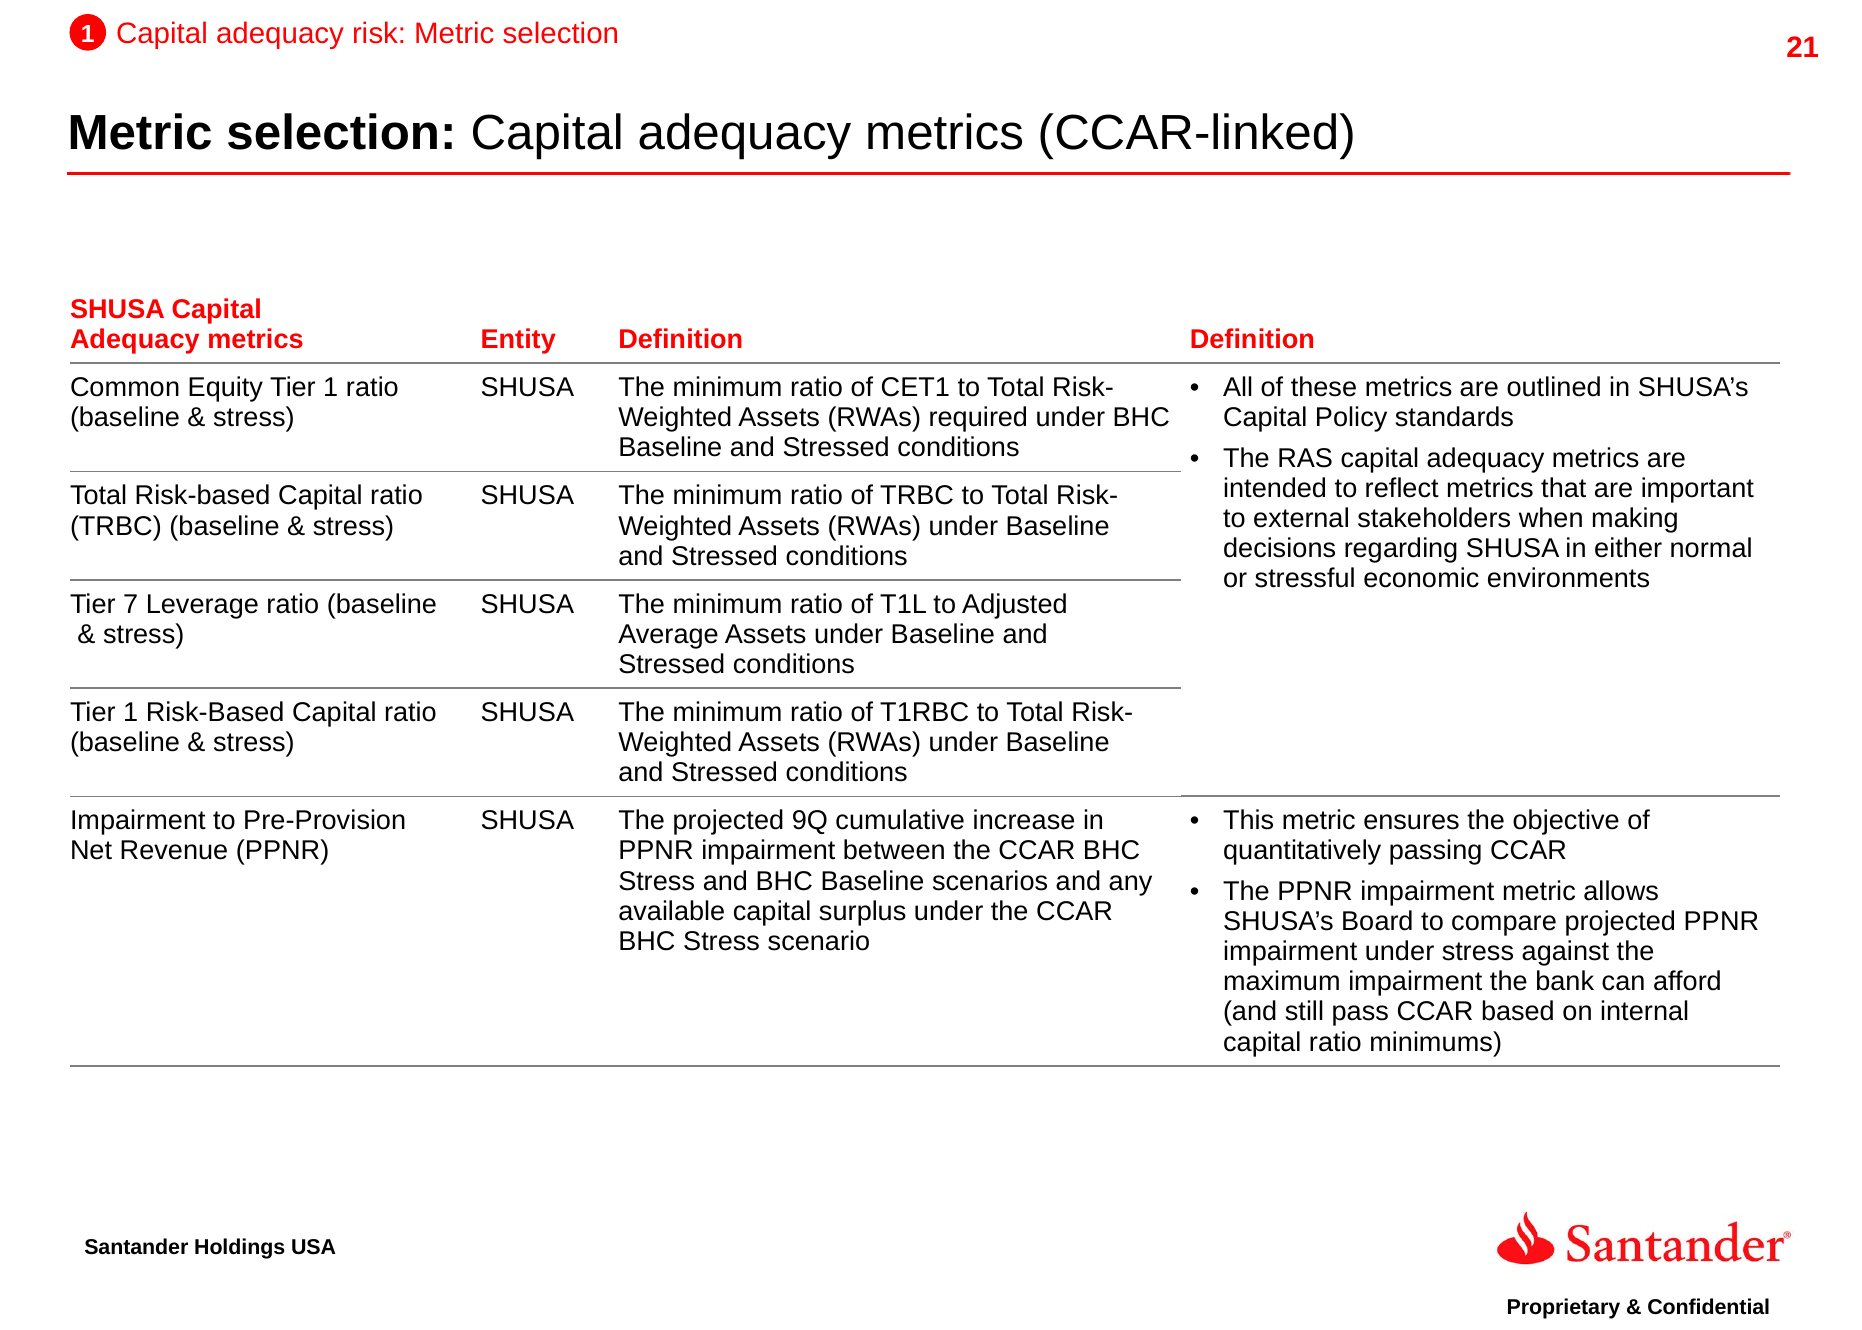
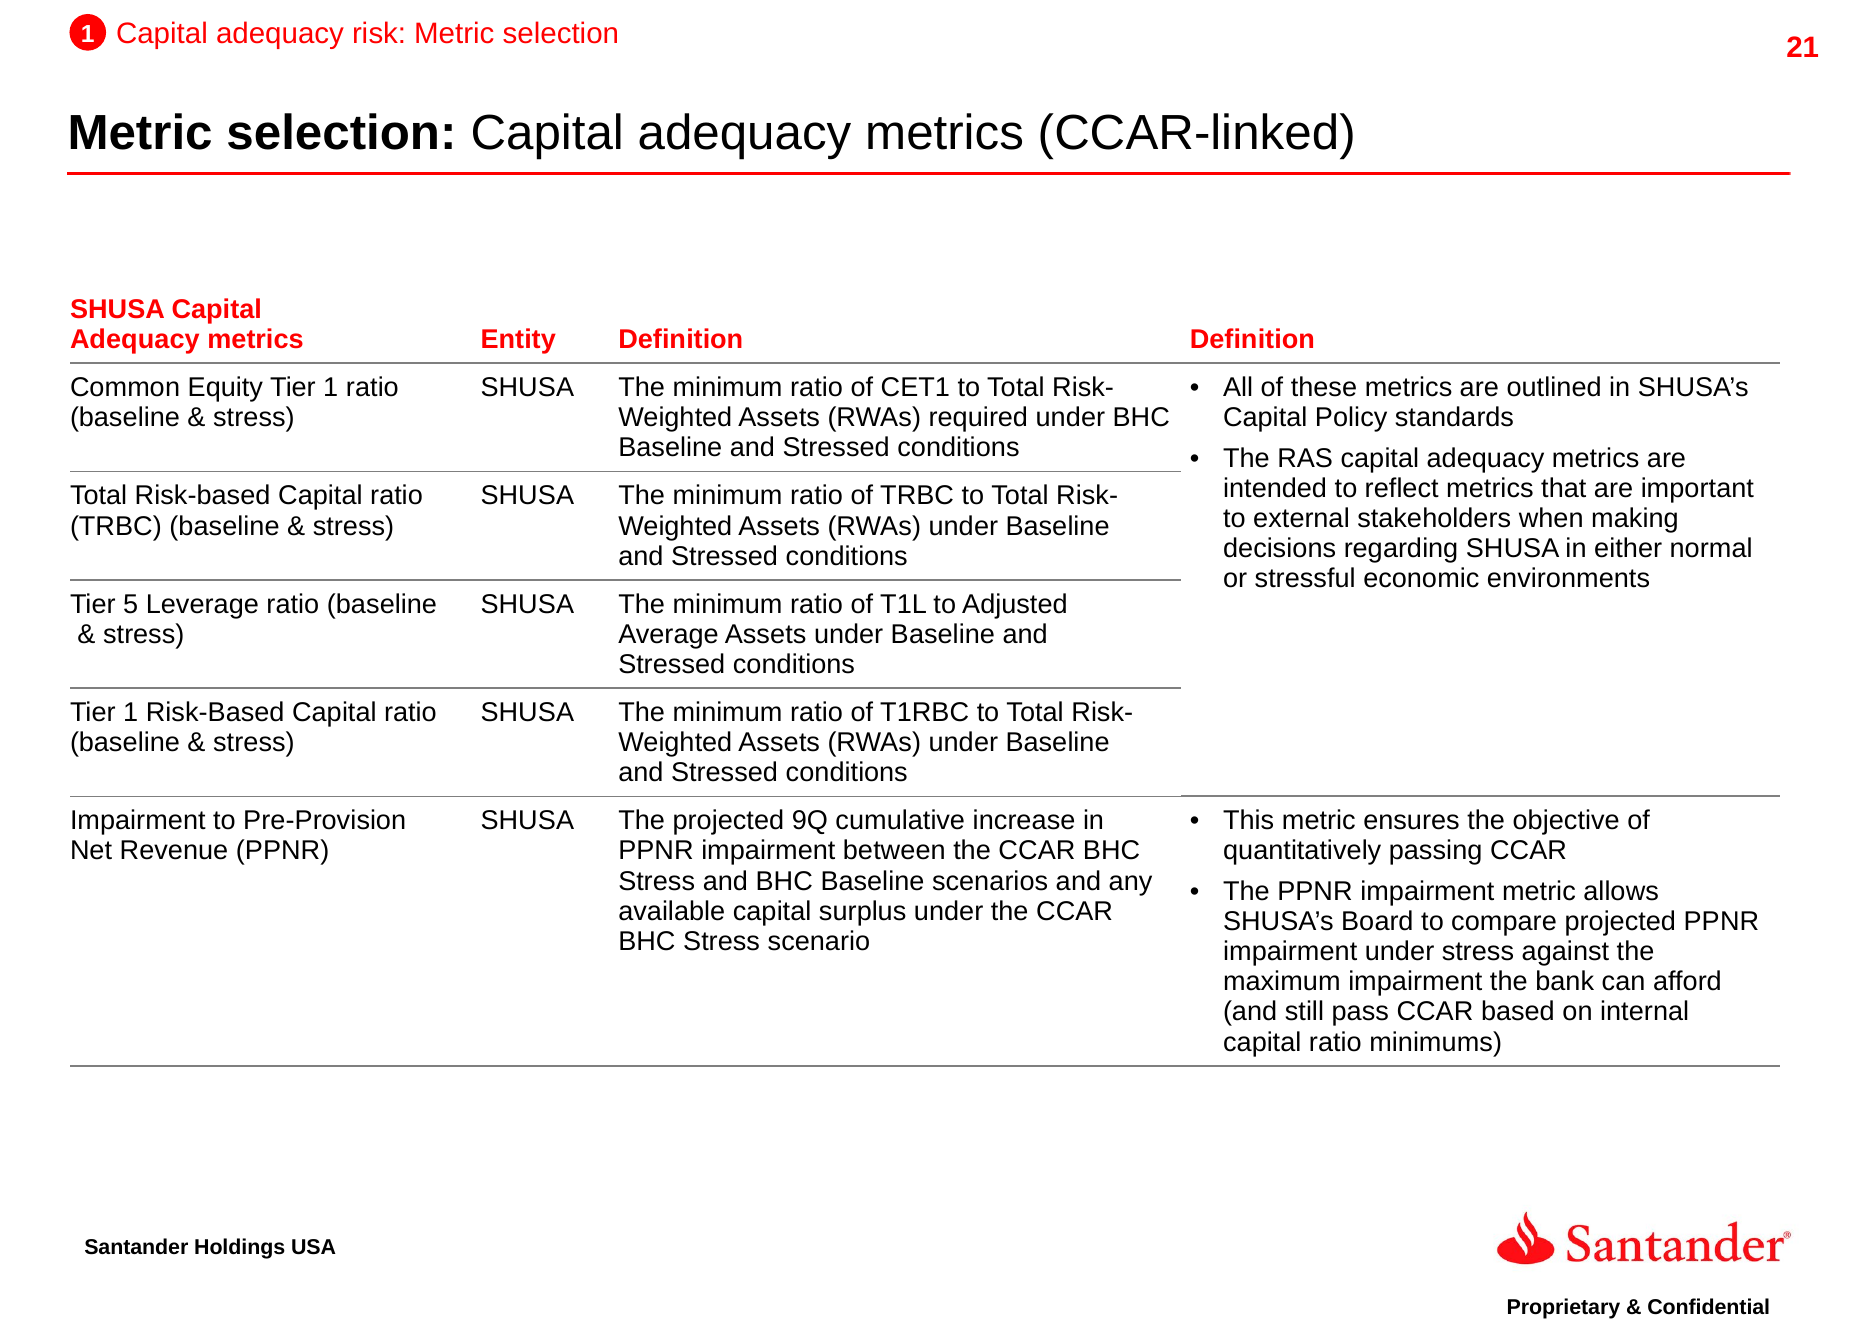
7: 7 -> 5
